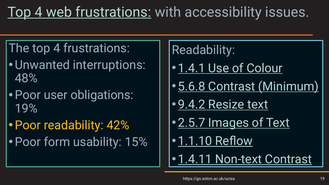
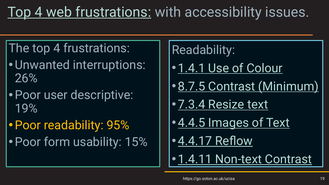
48%: 48% -> 26%
5.6.8: 5.6.8 -> 8.7.5
obligations: obligations -> descriptive
9.4.2: 9.4.2 -> 7.3.4
2.5.7: 2.5.7 -> 4.4.5
42%: 42% -> 95%
1.1.10: 1.1.10 -> 4.4.17
